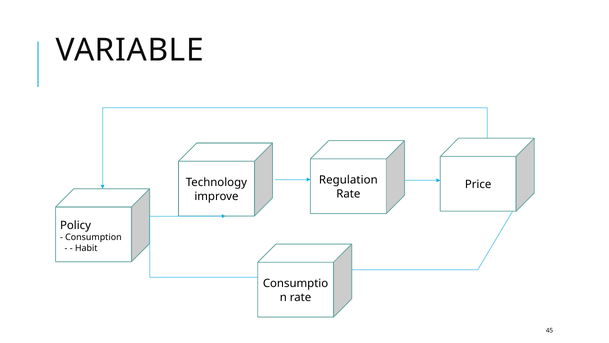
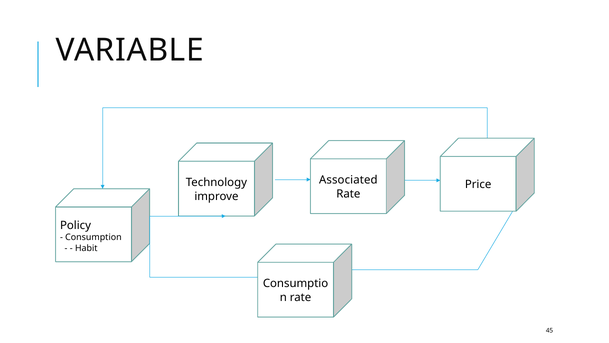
Regulation: Regulation -> Associated
